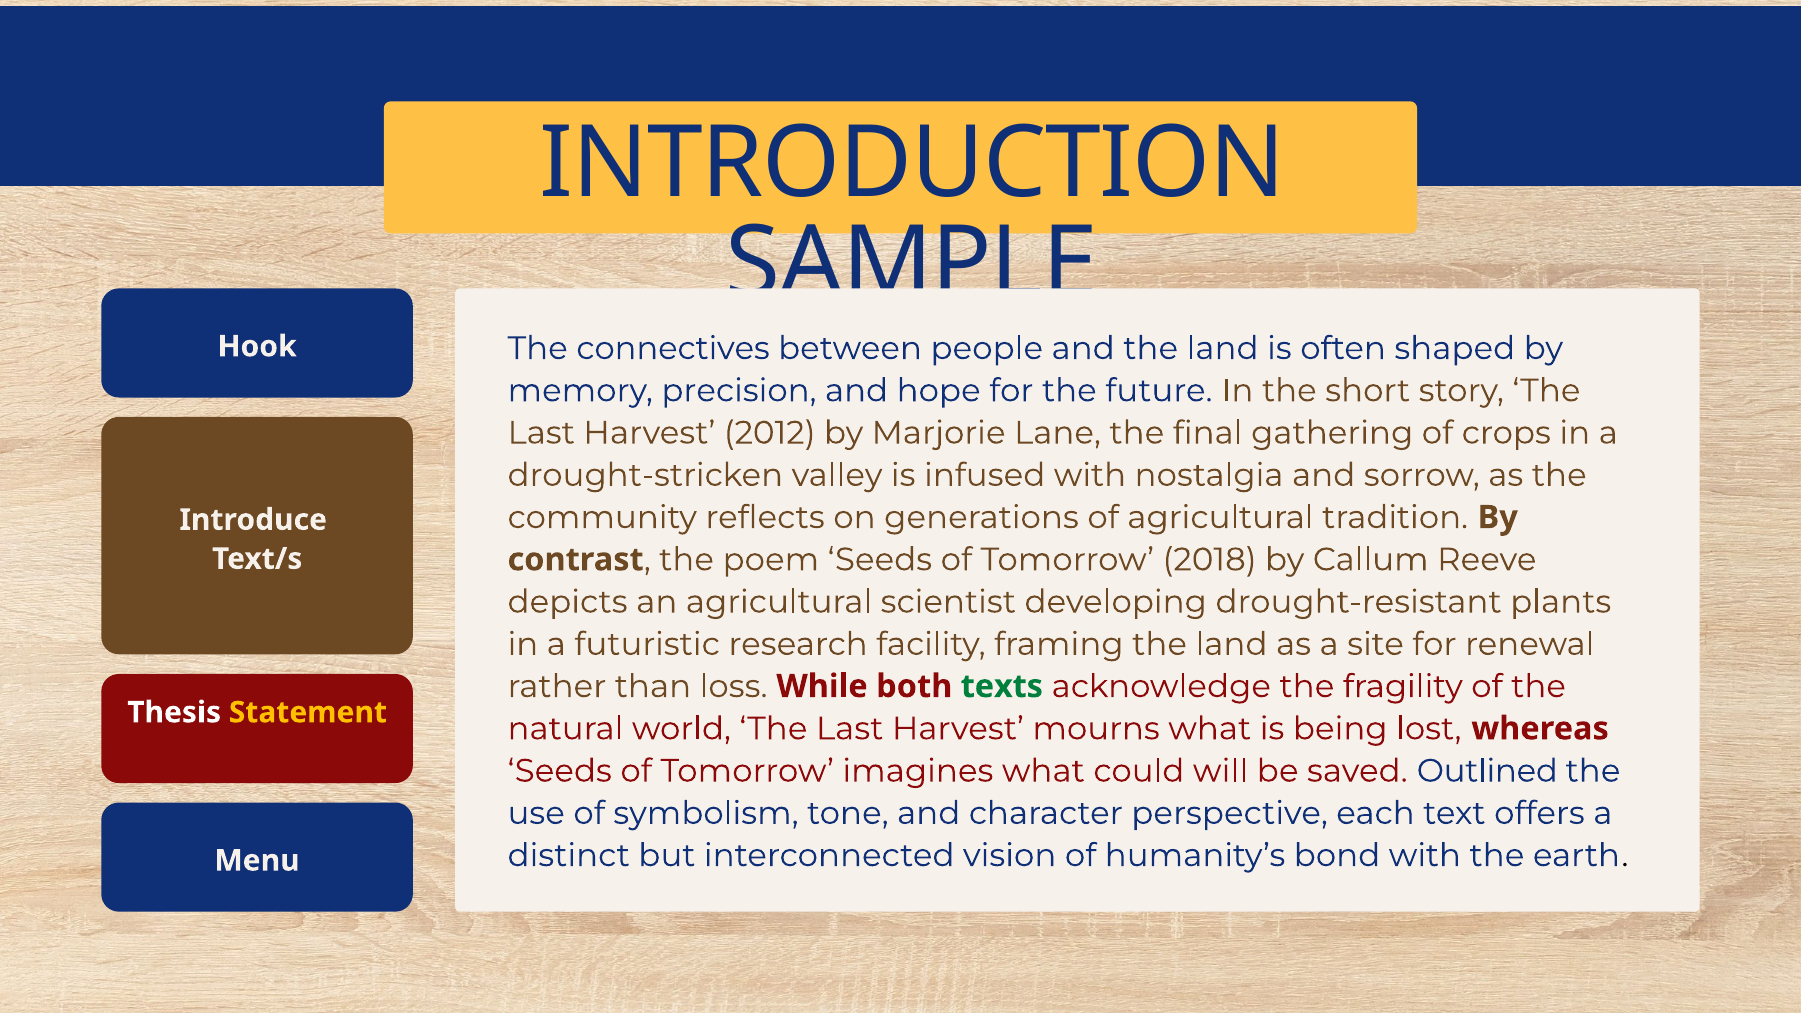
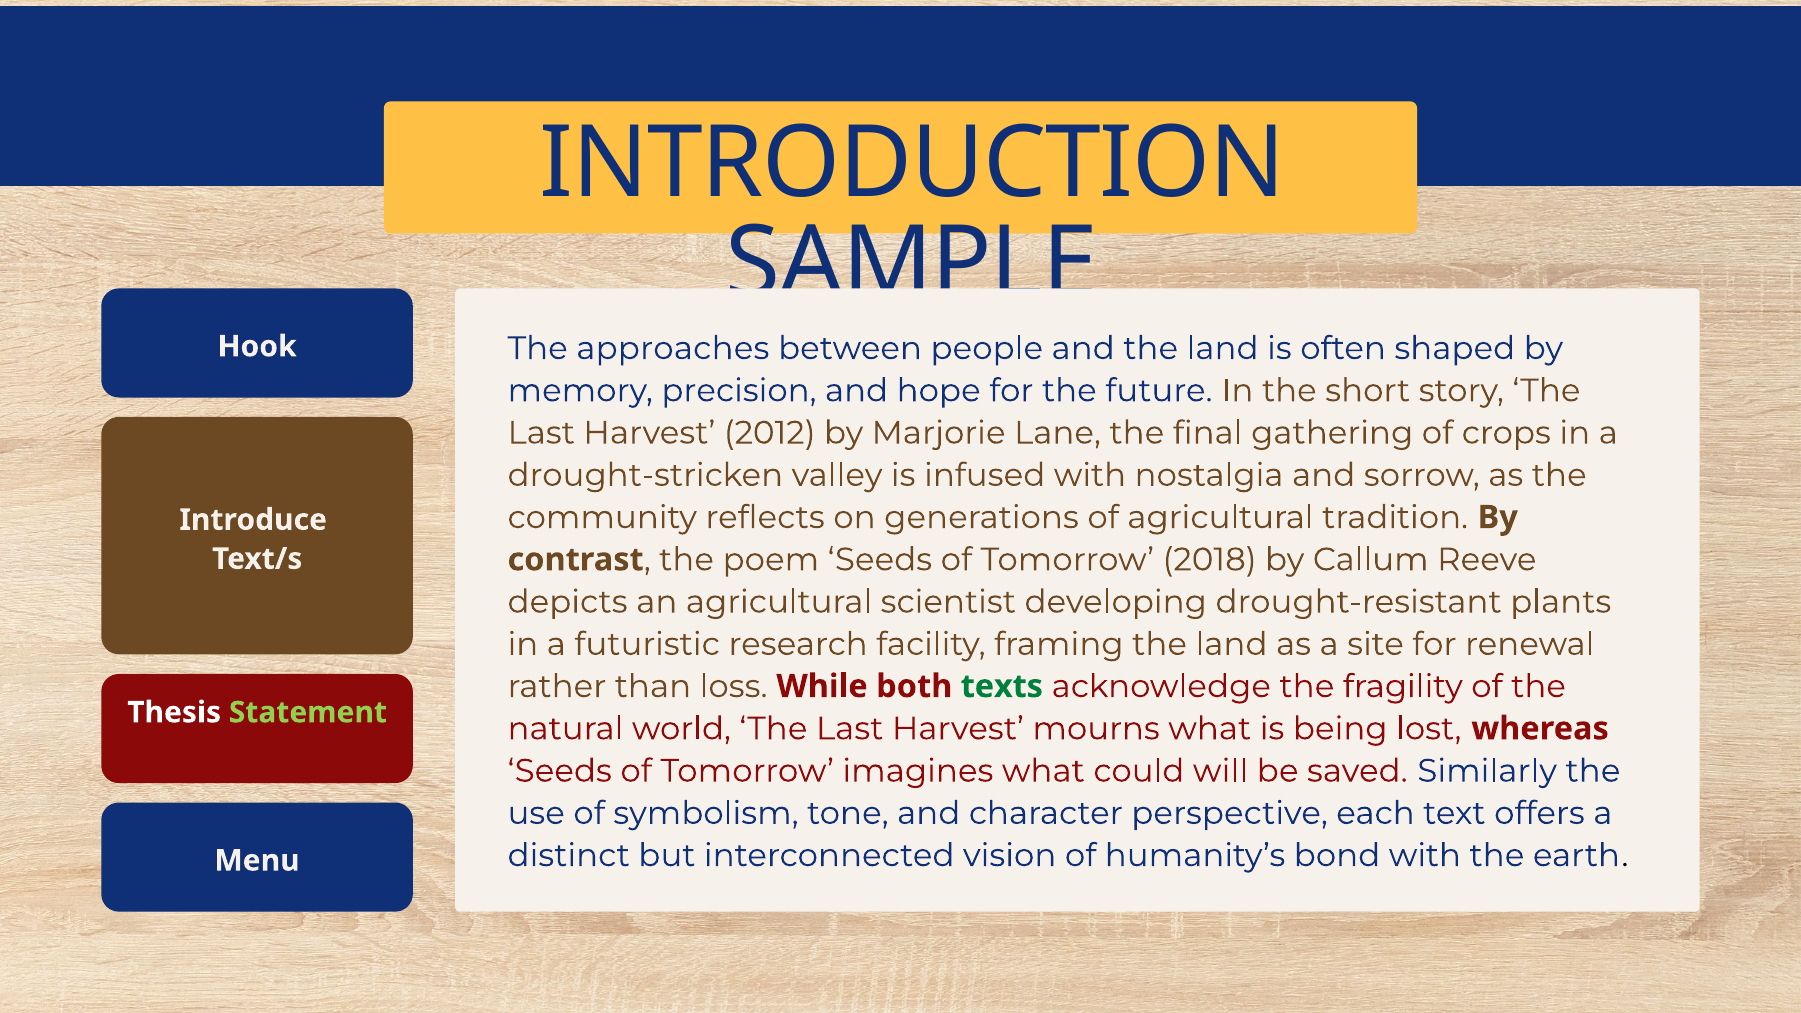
connectives: connectives -> approaches
Statement colour: yellow -> light green
Outlined: Outlined -> Similarly
